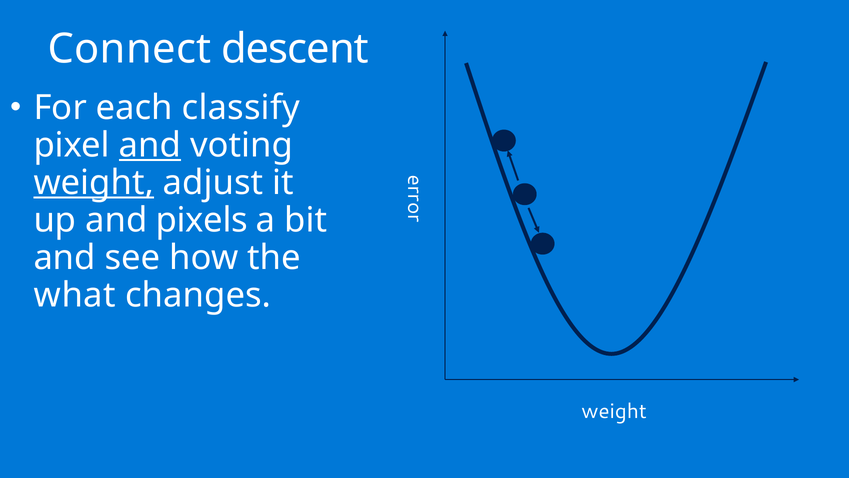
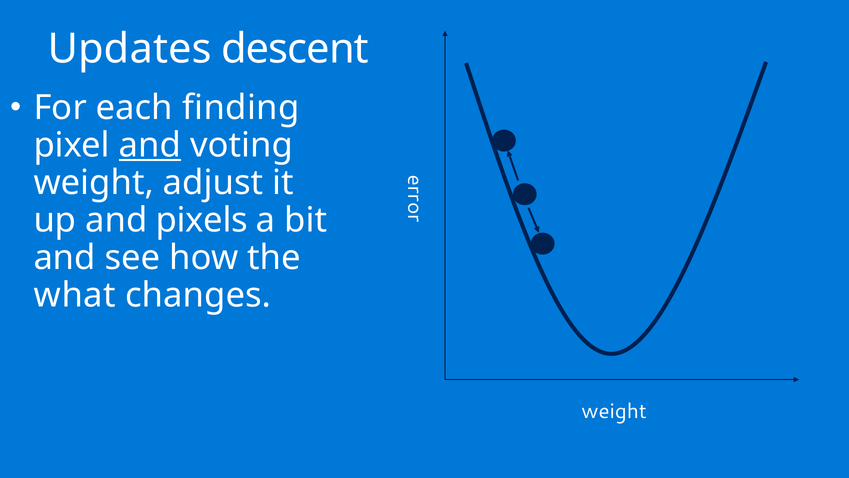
Connect: Connect -> Updates
classify: classify -> finding
weight at (94, 183) underline: present -> none
